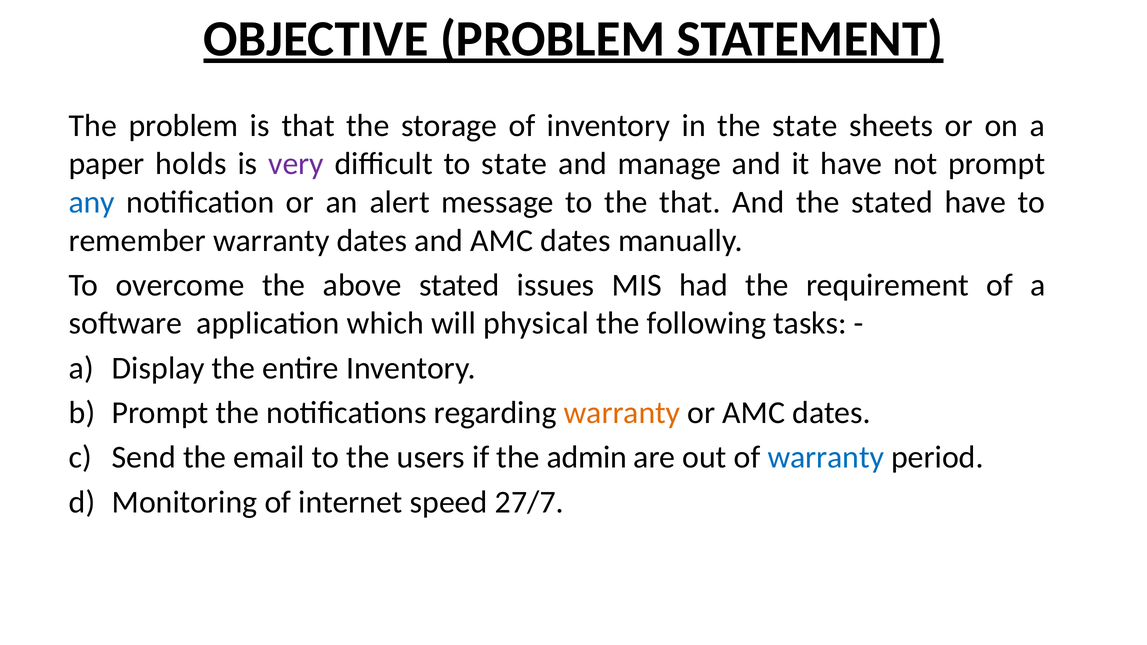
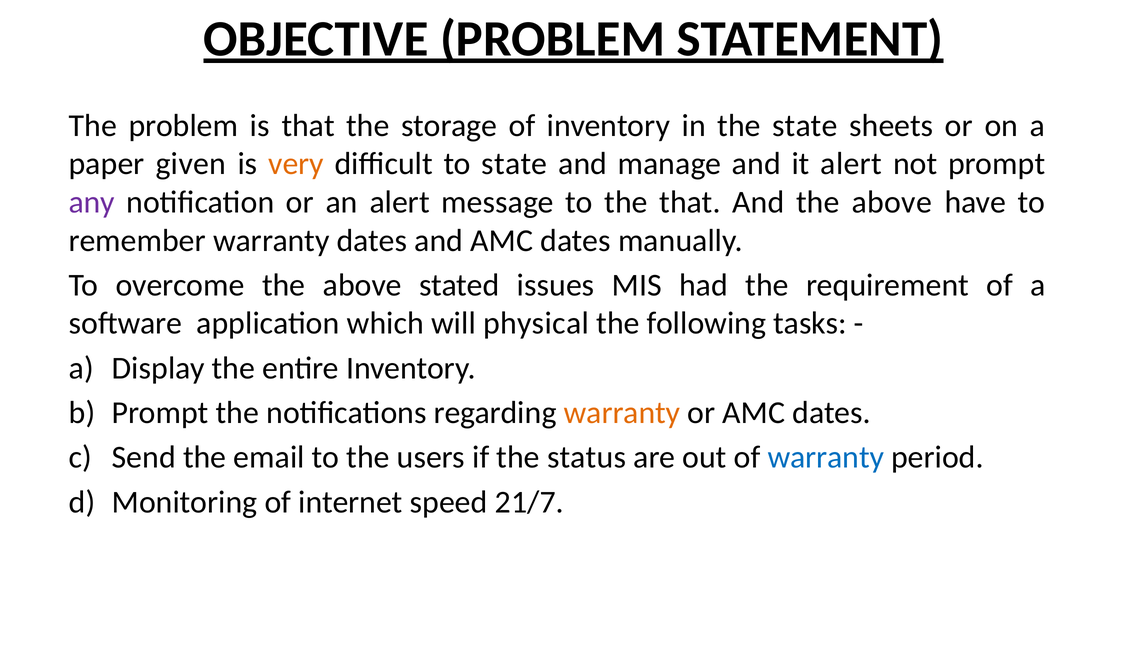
holds: holds -> given
very colour: purple -> orange
it have: have -> alert
any colour: blue -> purple
And the stated: stated -> above
admin: admin -> status
27/7: 27/7 -> 21/7
